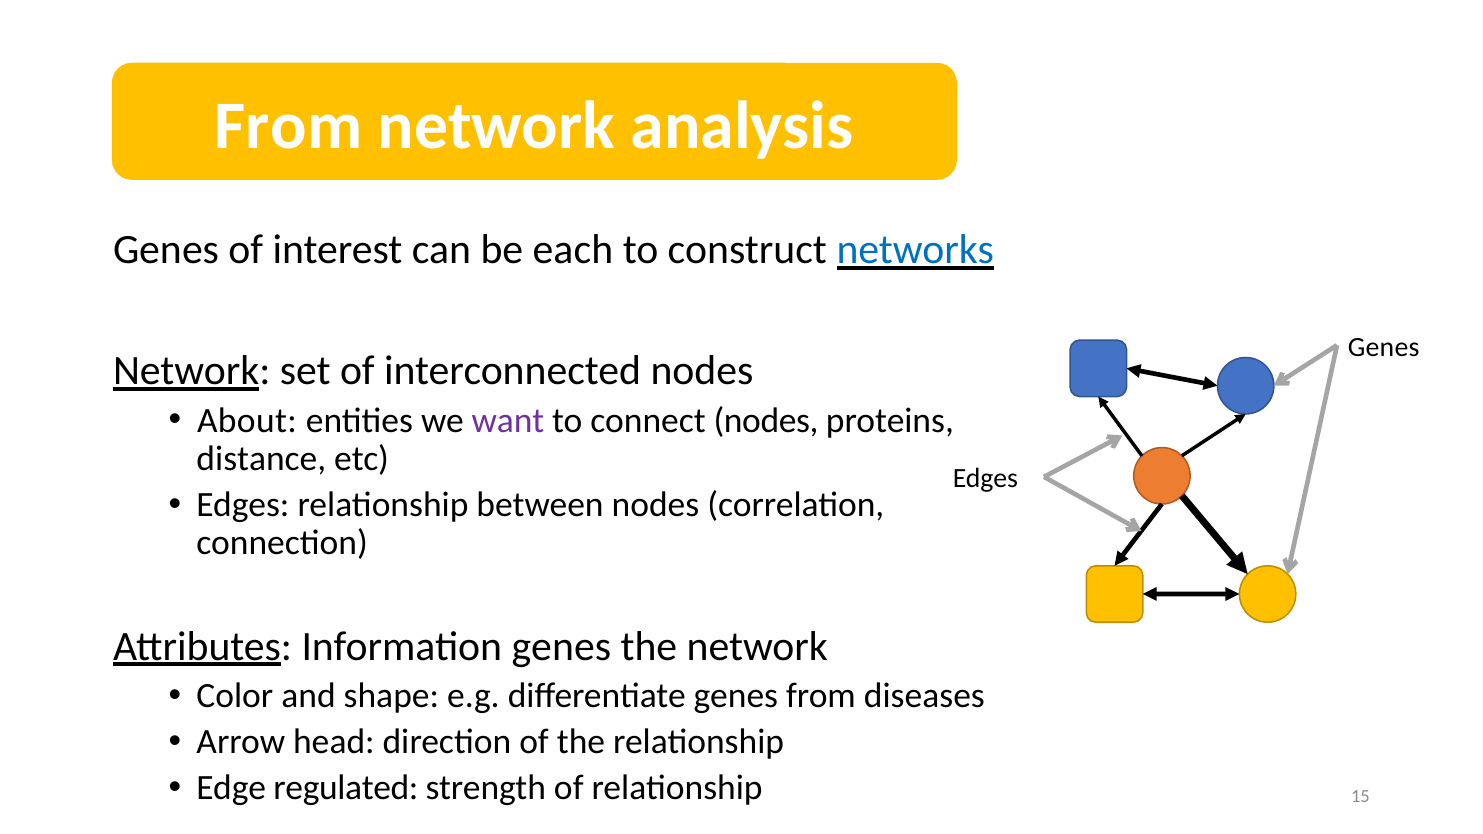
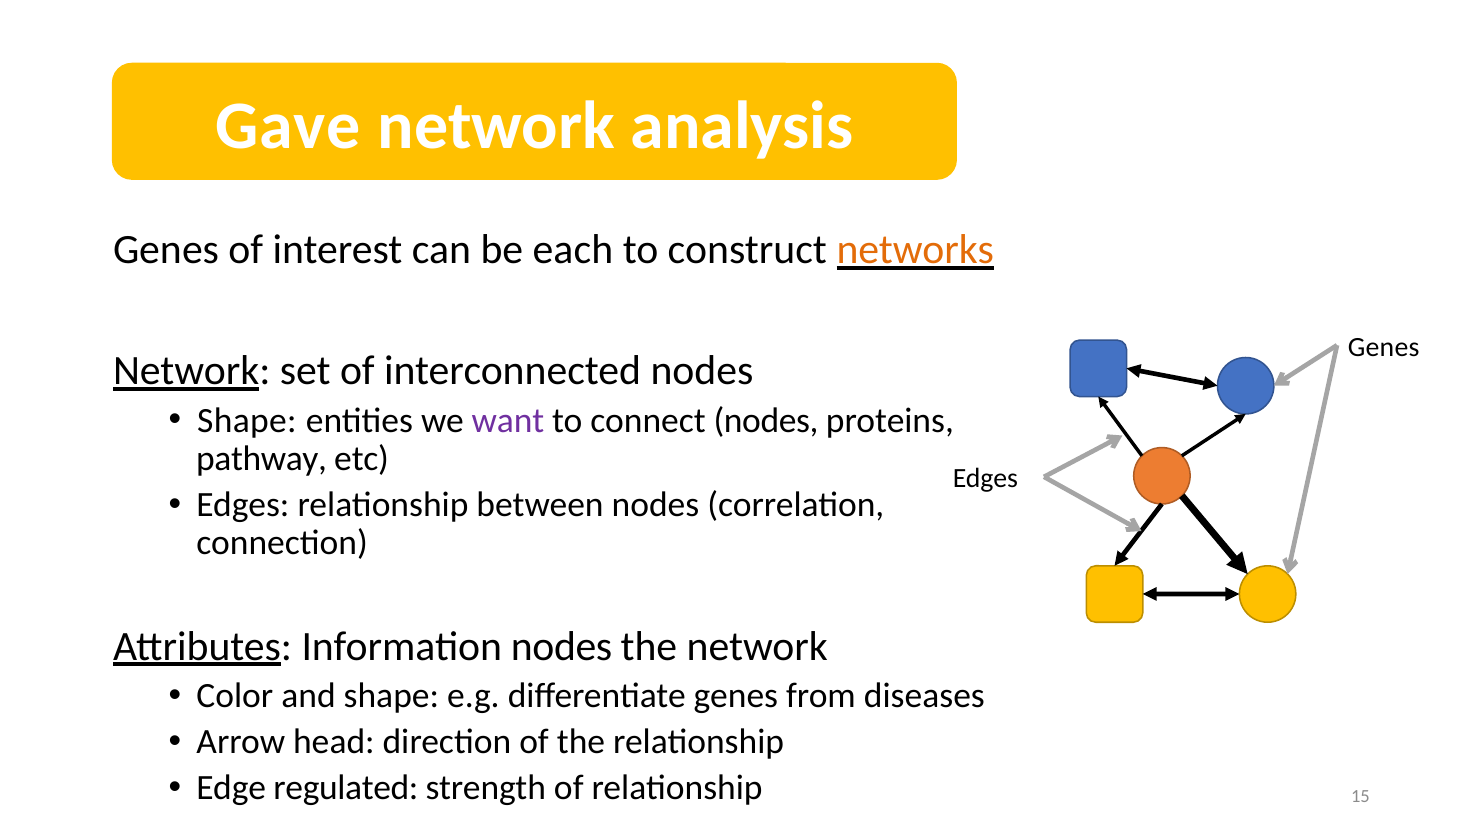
From at (288, 126): From -> Gave
networks colour: blue -> orange
About at (247, 420): About -> Shape
distance: distance -> pathway
Information genes: genes -> nodes
